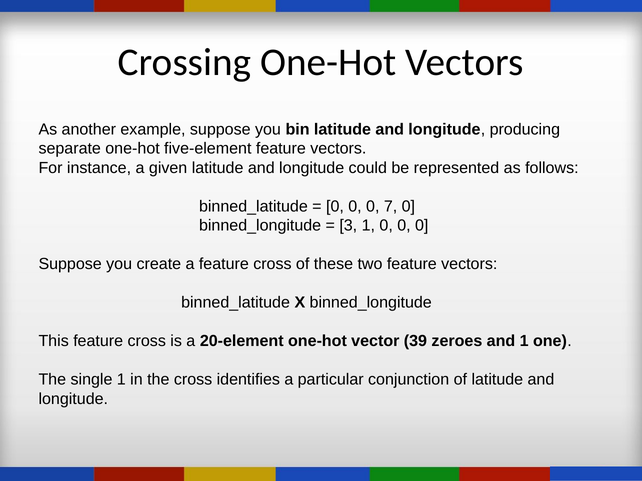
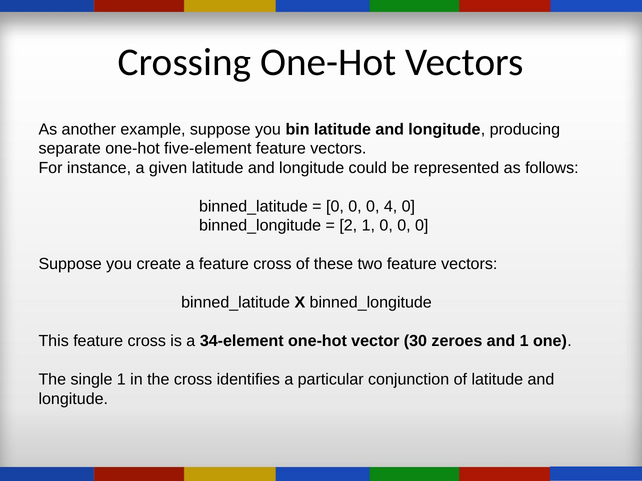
7: 7 -> 4
3: 3 -> 2
20-element: 20-element -> 34-element
39: 39 -> 30
